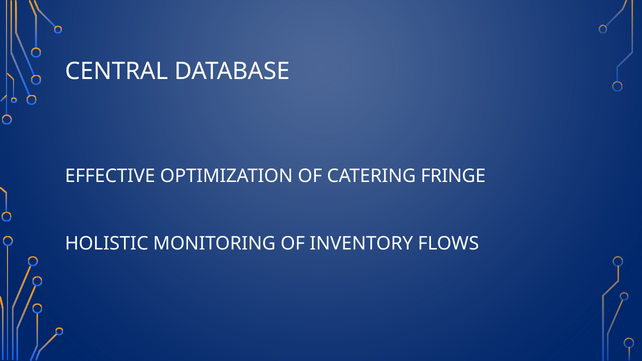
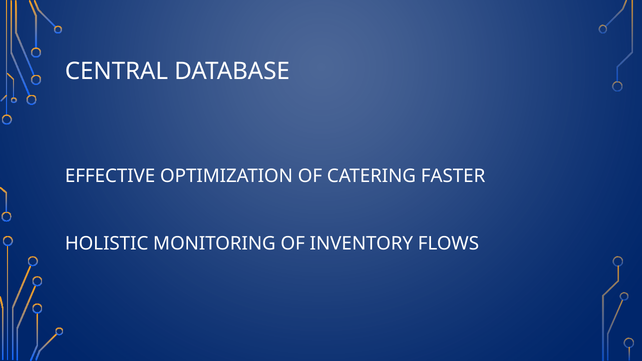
FRINGE: FRINGE -> FASTER
